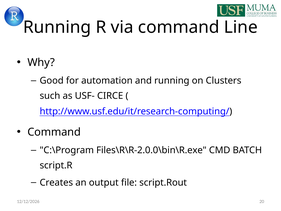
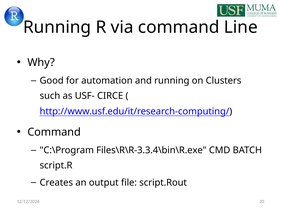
Files\R\R-2.0.0\bin\R.exe: Files\R\R-2.0.0\bin\R.exe -> Files\R\R-3.3.4\bin\R.exe
